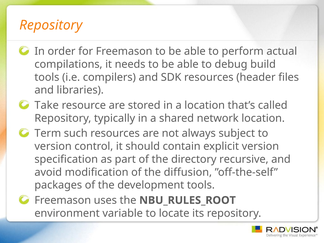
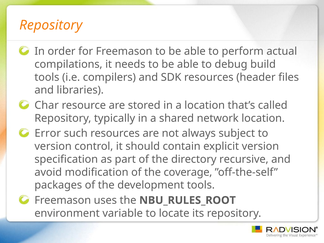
Take: Take -> Char
Term: Term -> Error
diffusion: diffusion -> coverage
